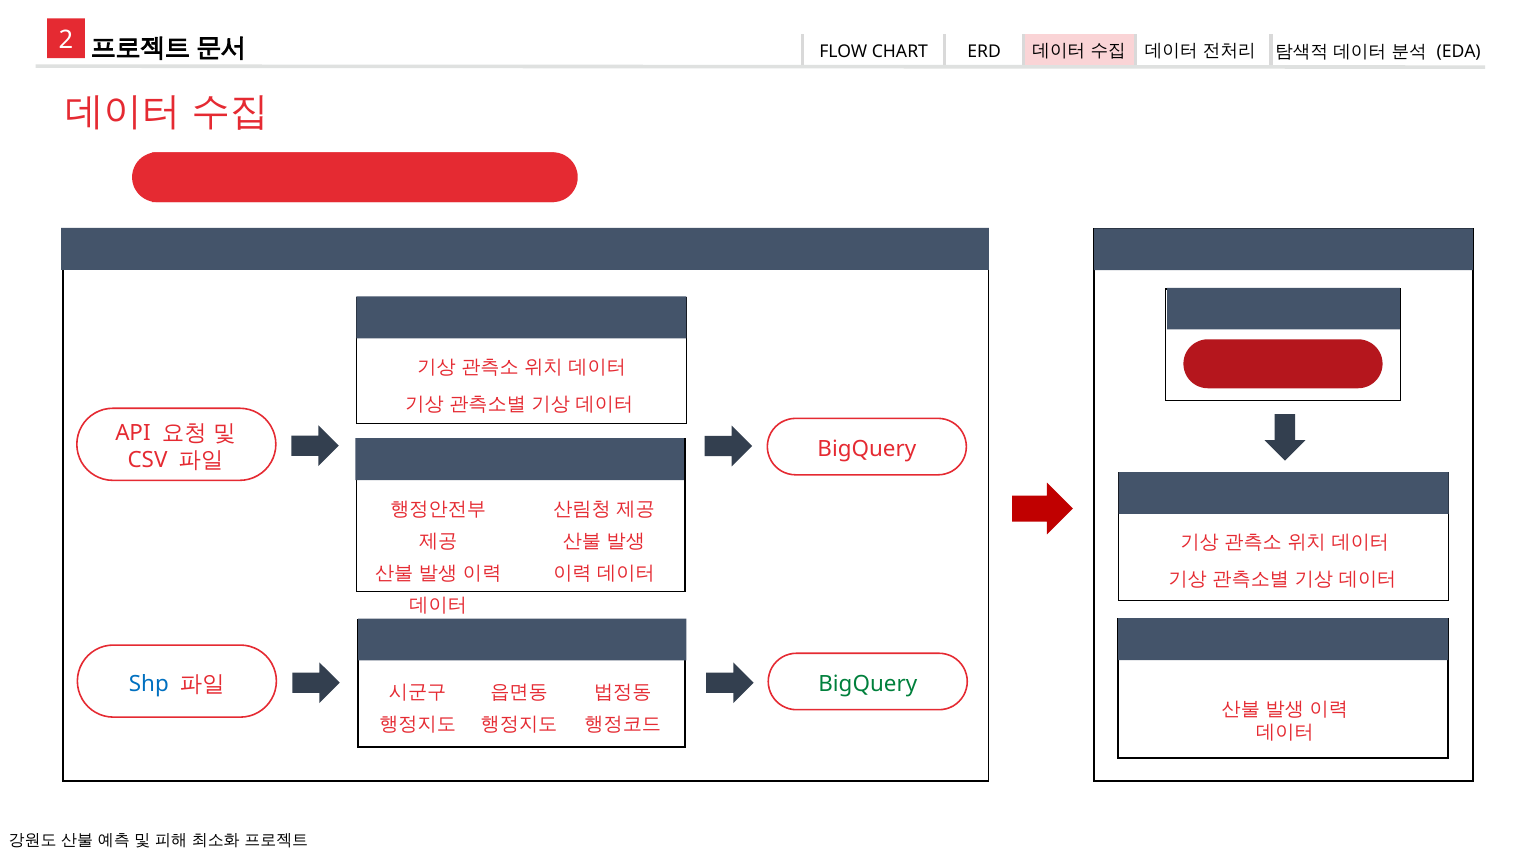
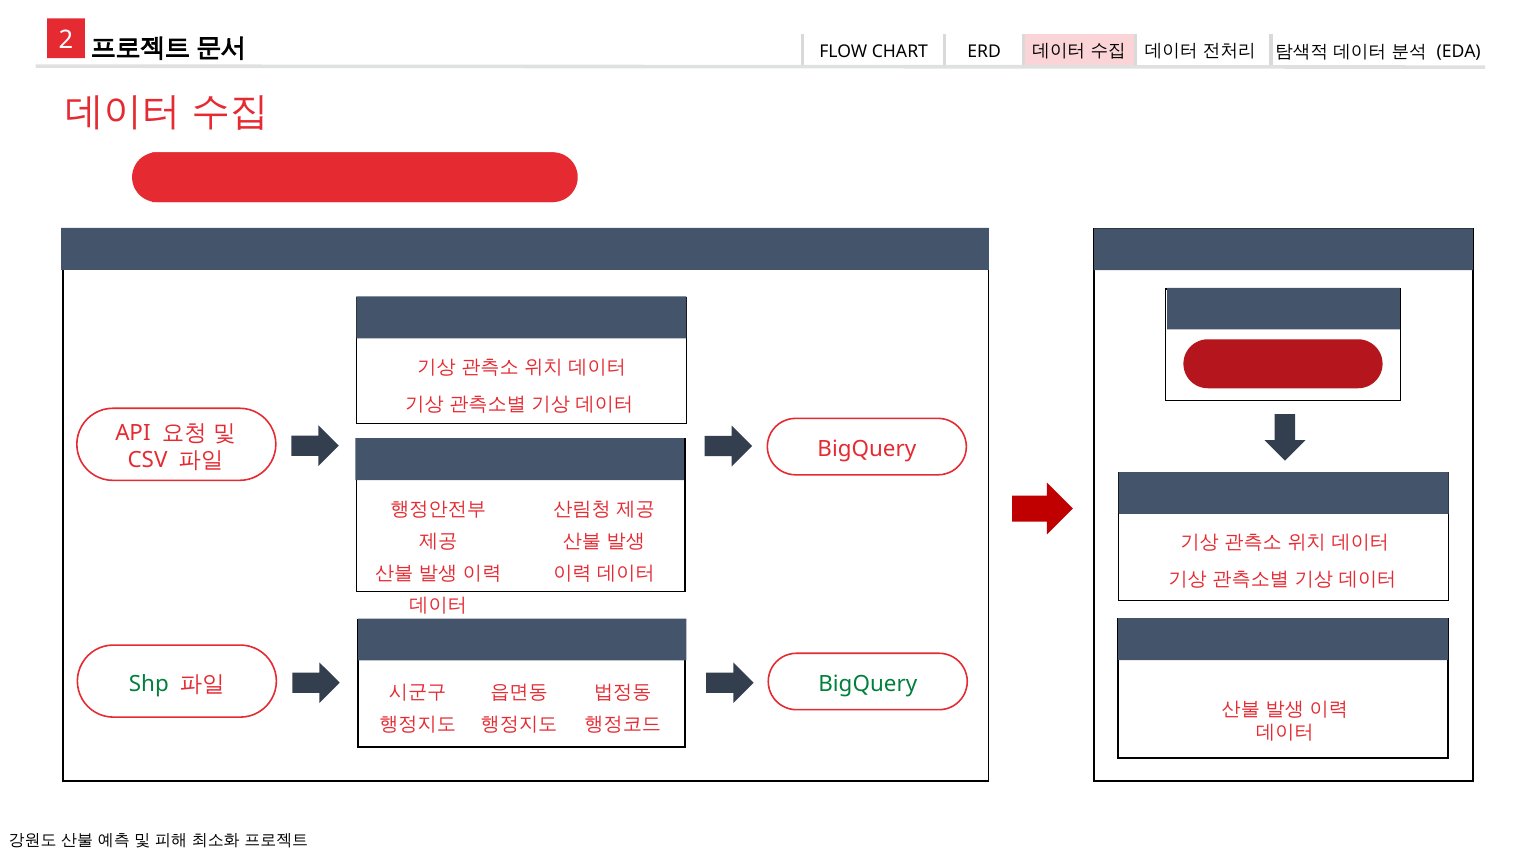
Shp colour: blue -> green
